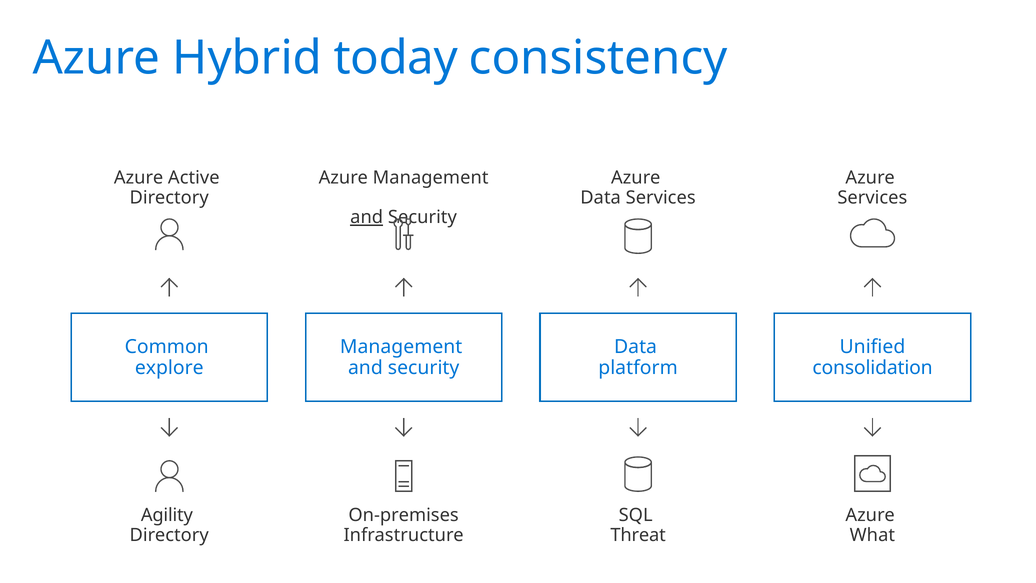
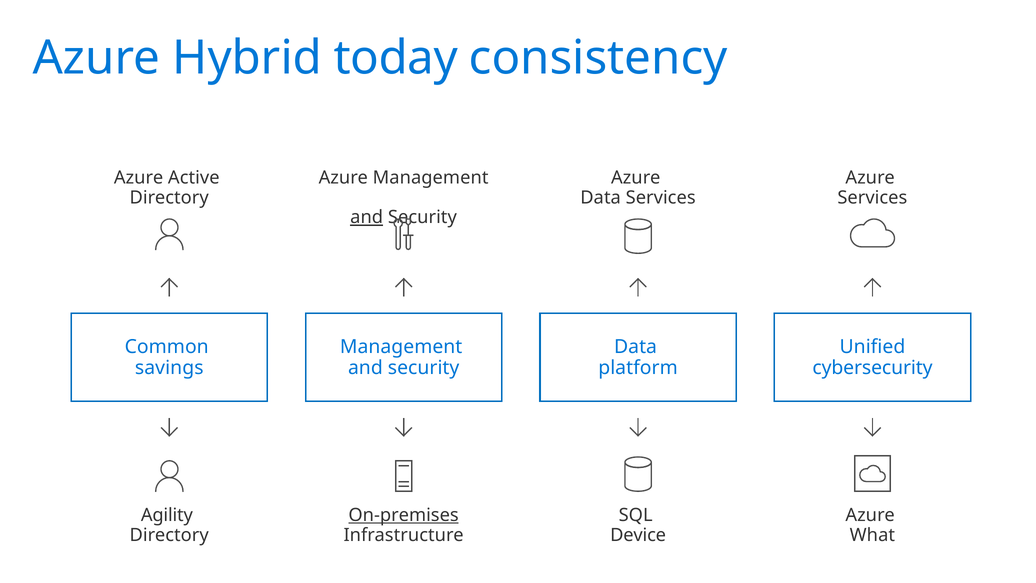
explore: explore -> savings
consolidation: consolidation -> cybersecurity
On-premises underline: none -> present
Threat: Threat -> Device
